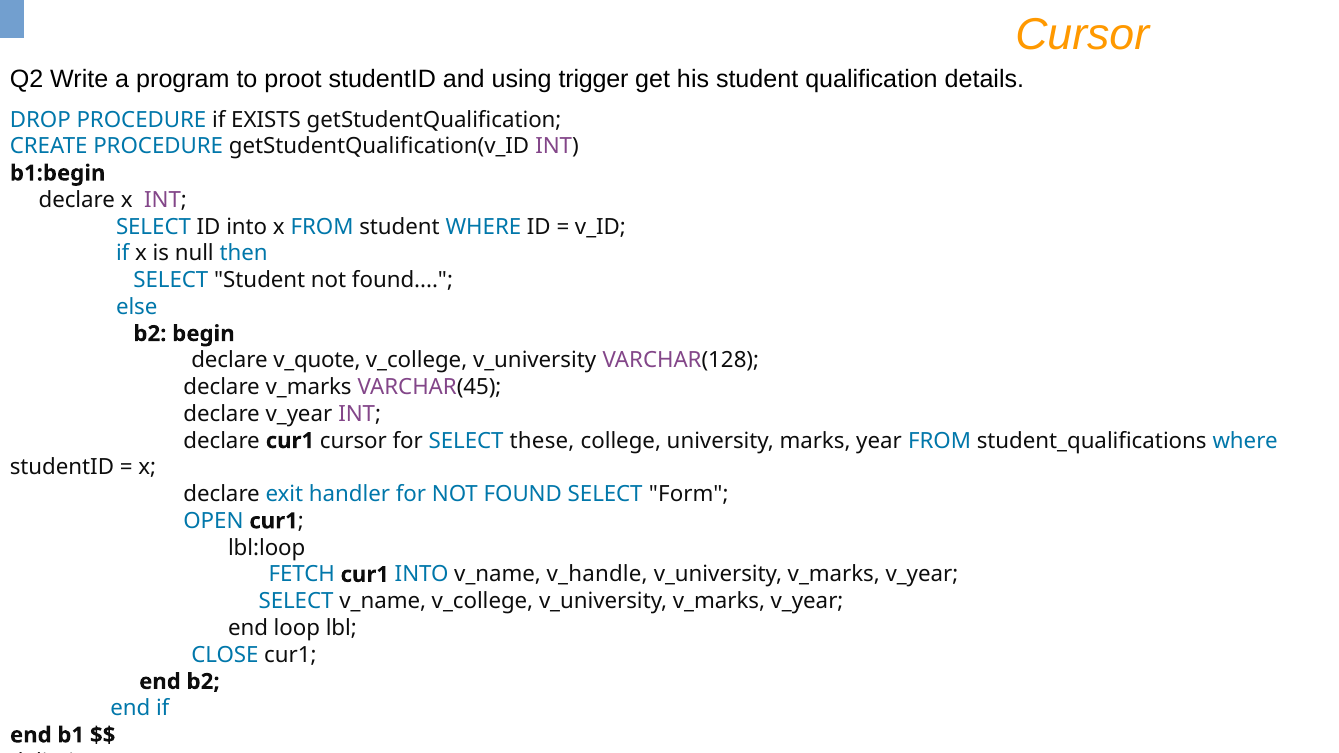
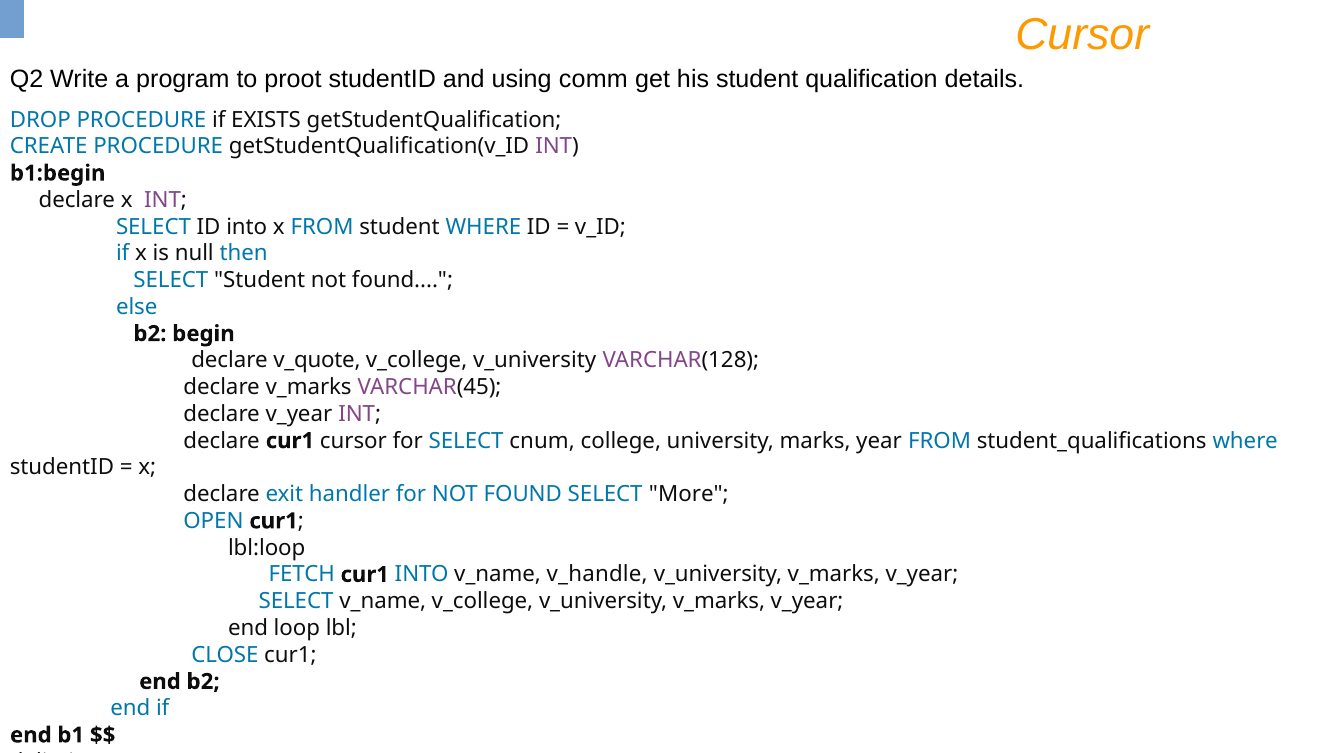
trigger: trigger -> comm
these: these -> cnum
Form: Form -> More
